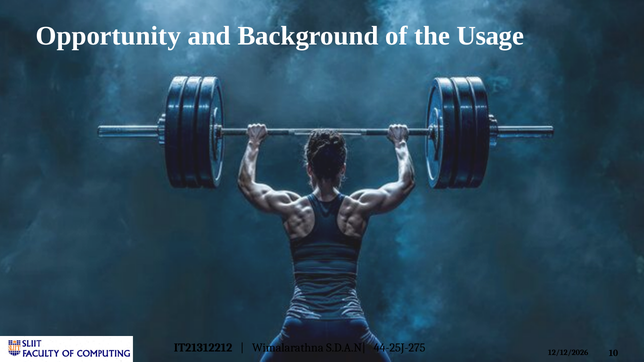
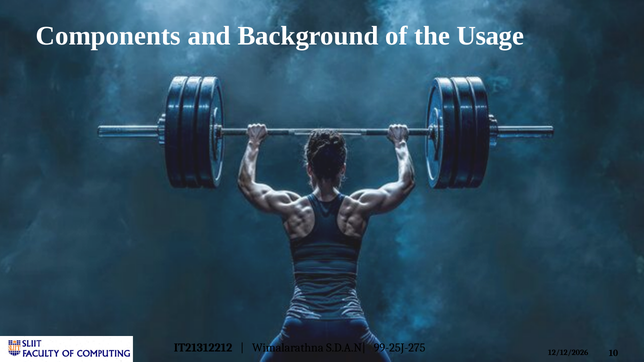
Opportunity: Opportunity -> Components
44-25J-275: 44-25J-275 -> 99-25J-275
